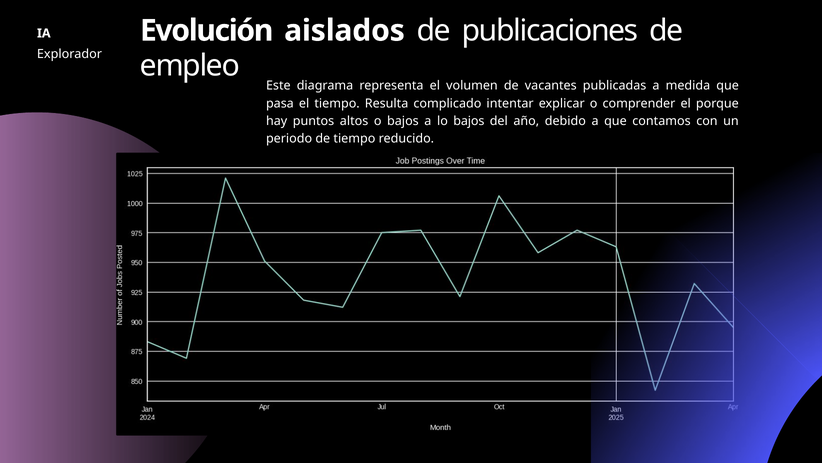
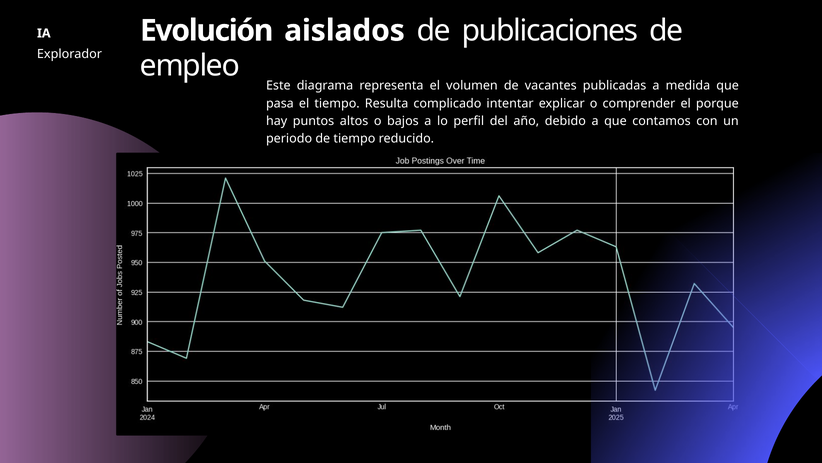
lo bajos: bajos -> perfil
